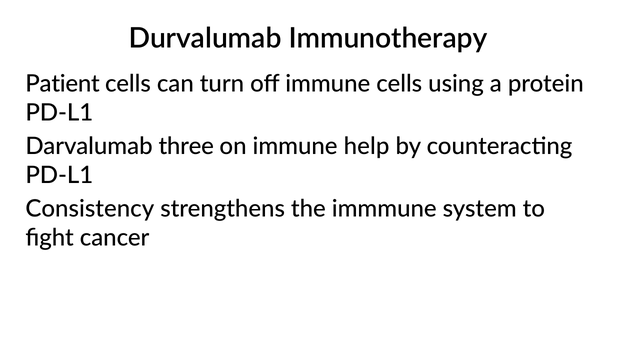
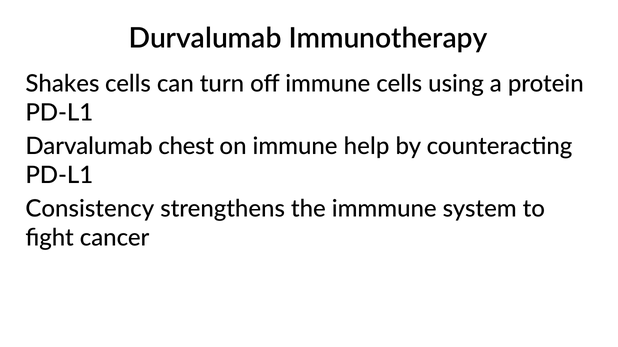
Patient: Patient -> Shakes
three: three -> chest
